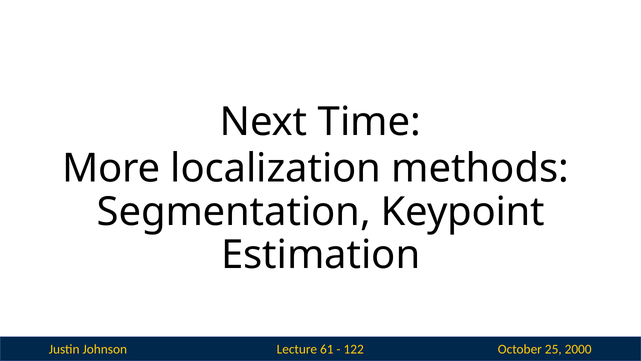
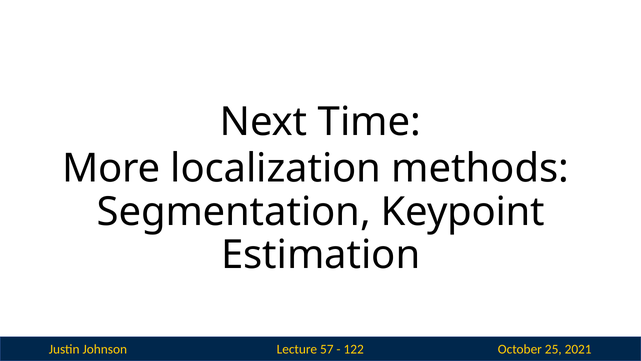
61: 61 -> 57
2000: 2000 -> 2021
